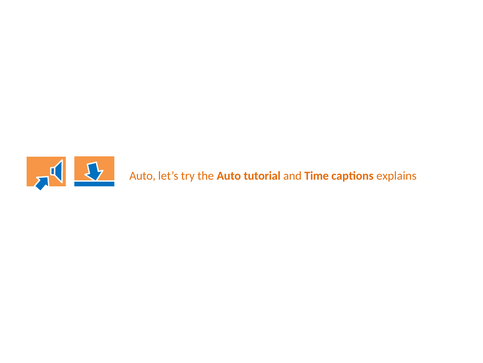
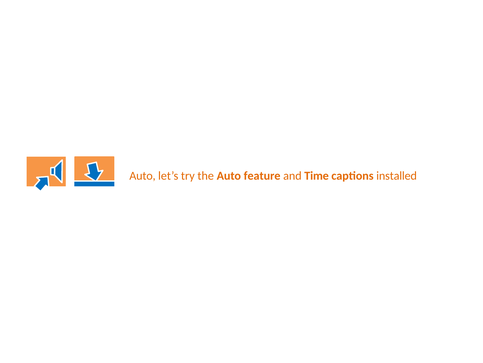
tutorial: tutorial -> feature
explains: explains -> installed
